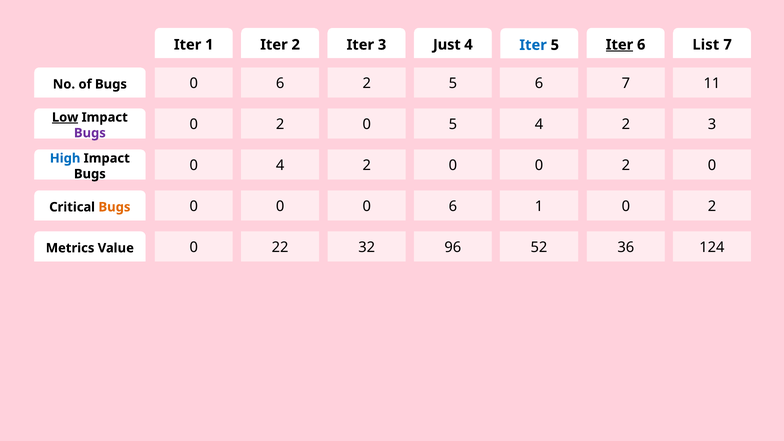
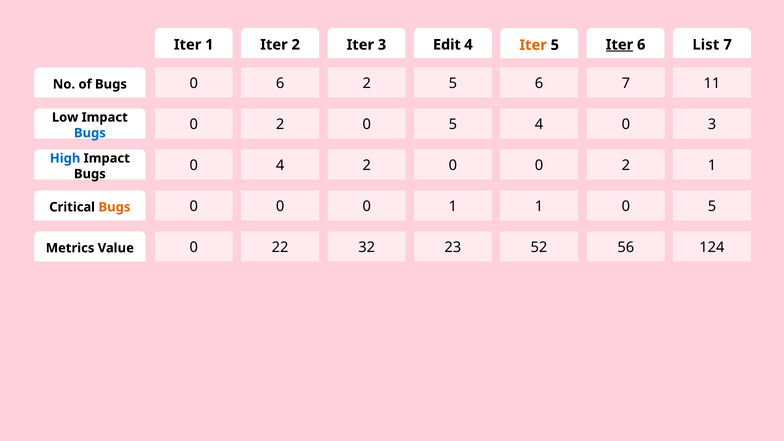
Just: Just -> Edit
Iter at (533, 45) colour: blue -> orange
Low underline: present -> none
4 2: 2 -> 0
Bugs at (90, 133) colour: purple -> blue
0 0 2 0: 0 -> 1
0 6: 6 -> 1
1 0 2: 2 -> 5
96: 96 -> 23
36: 36 -> 56
